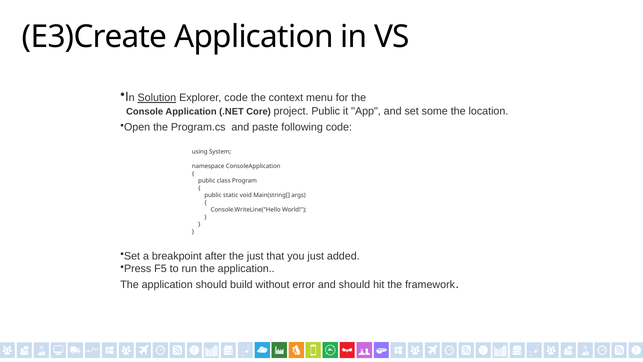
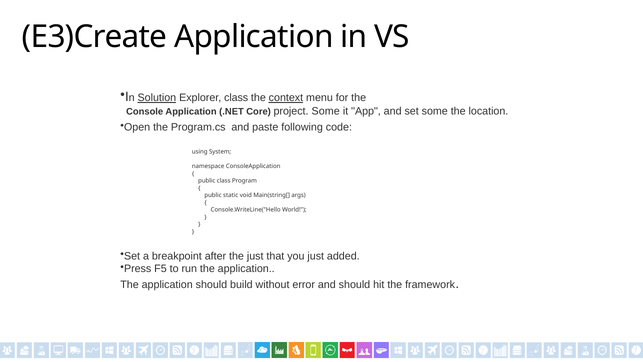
Explorer code: code -> class
context underline: none -> present
project Public: Public -> Some
